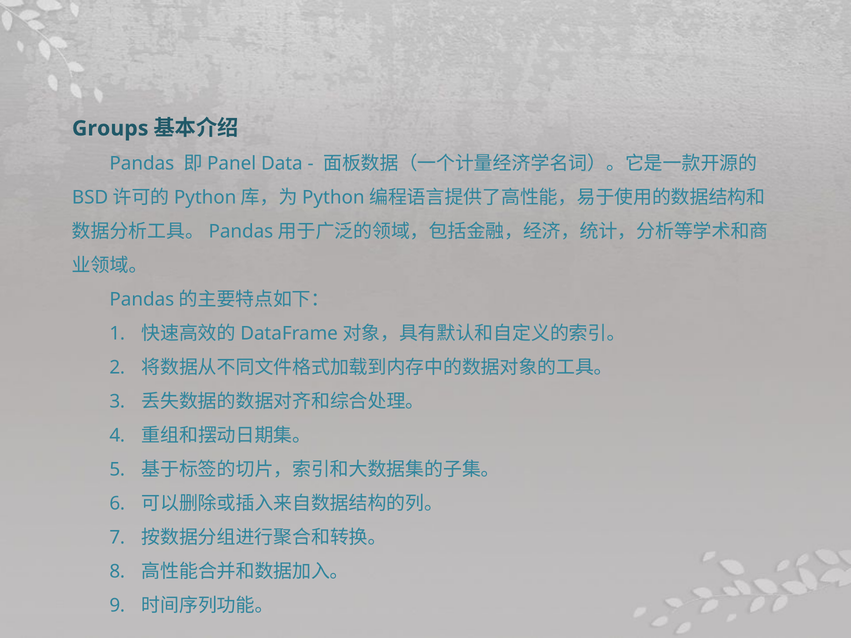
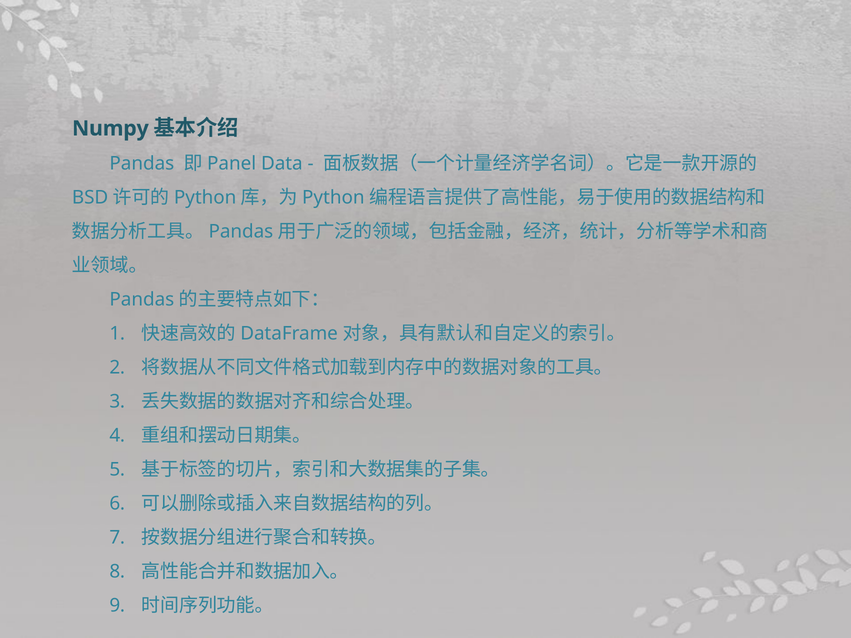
Groups: Groups -> Numpy
